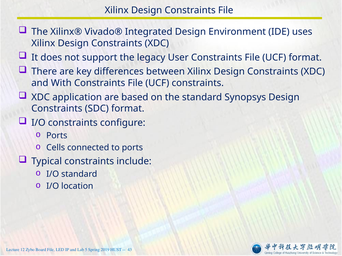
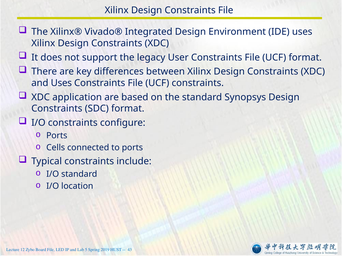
and With: With -> Uses
